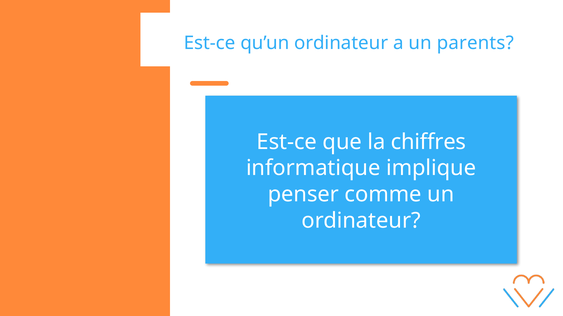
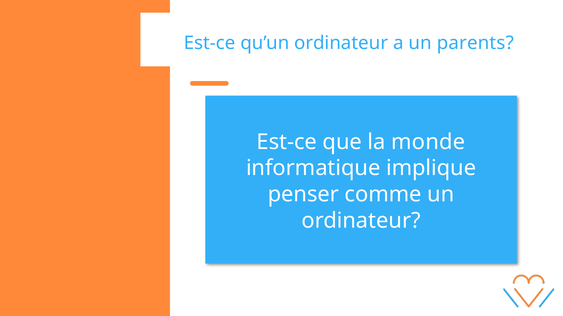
chiffres: chiffres -> monde
